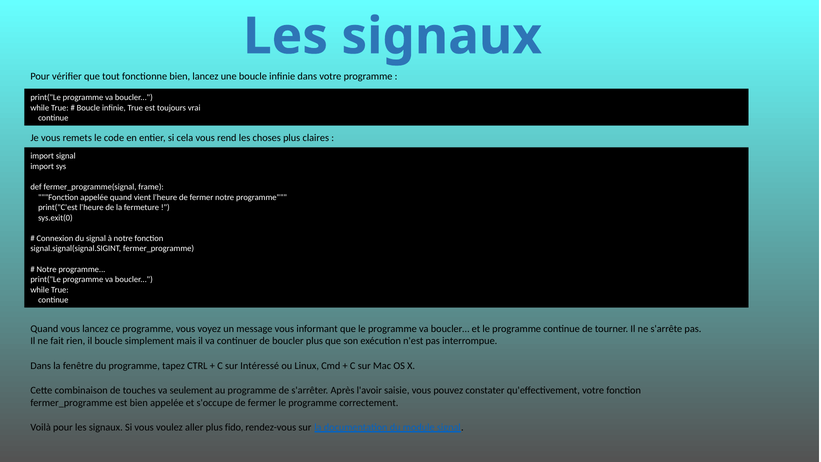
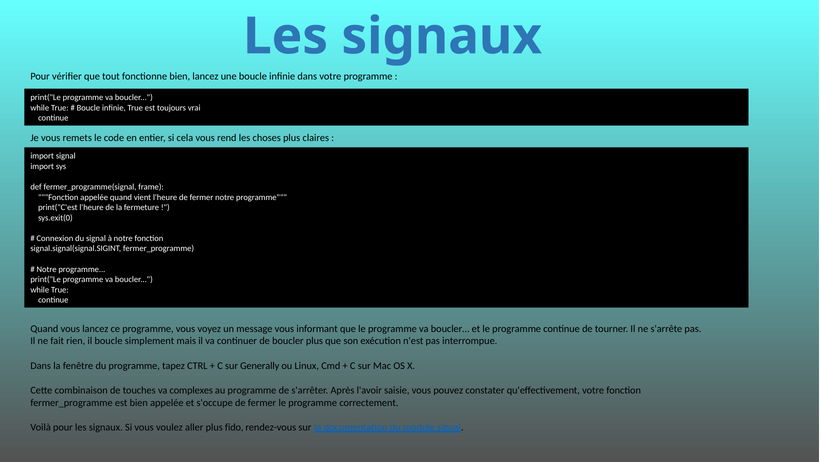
Intéressé: Intéressé -> Generally
seulement: seulement -> complexes
